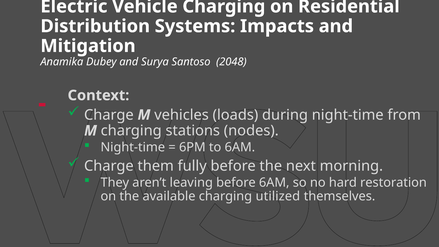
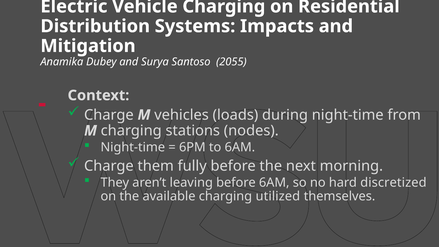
2048: 2048 -> 2055
restoration: restoration -> discretized
